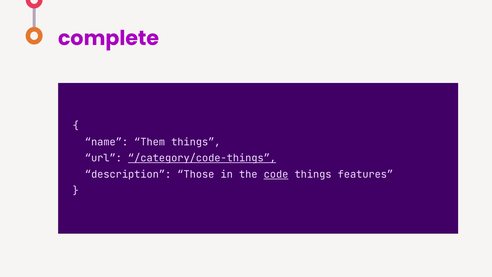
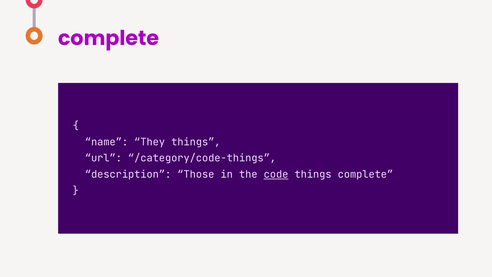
Them: Them -> They
/category/code-things underline: present -> none
things features: features -> complete
